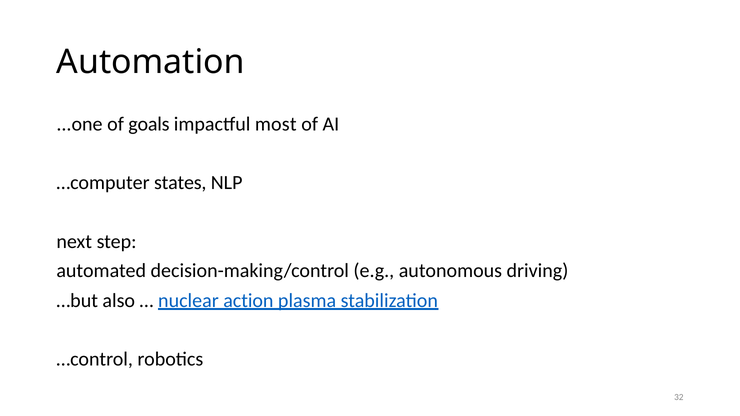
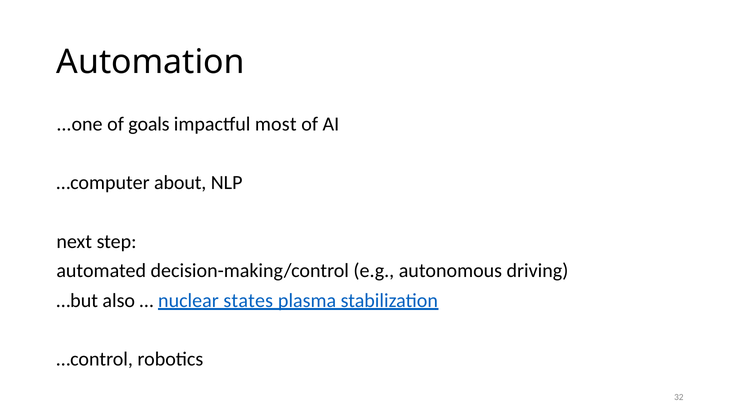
states: states -> about
action: action -> states
